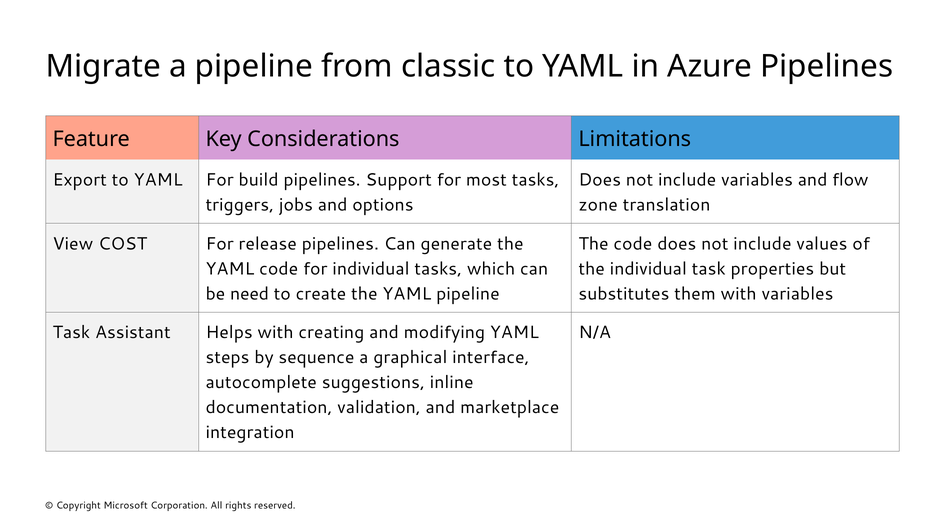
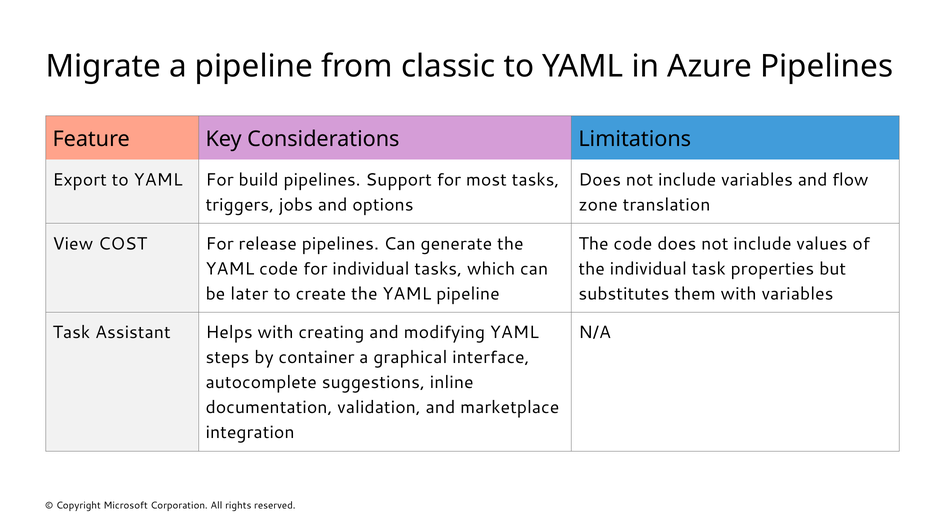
need: need -> later
sequence: sequence -> container
